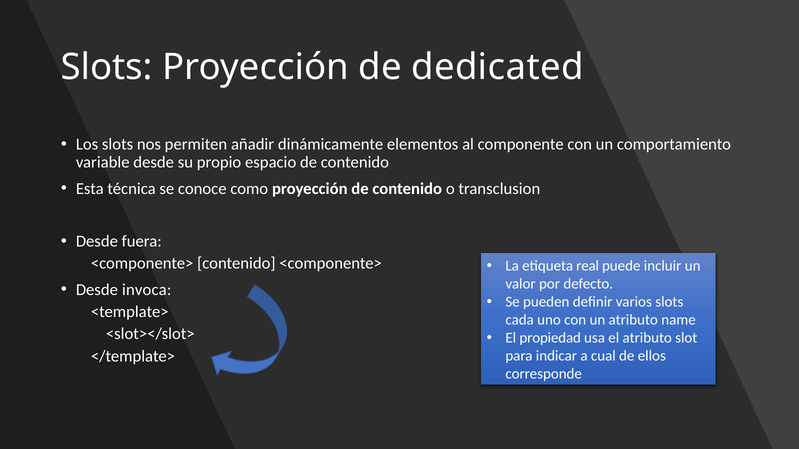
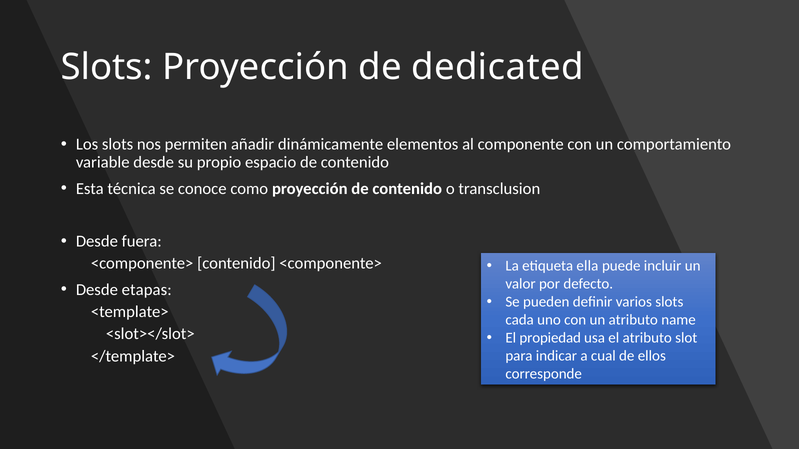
real: real -> ella
invoca: invoca -> etapas
